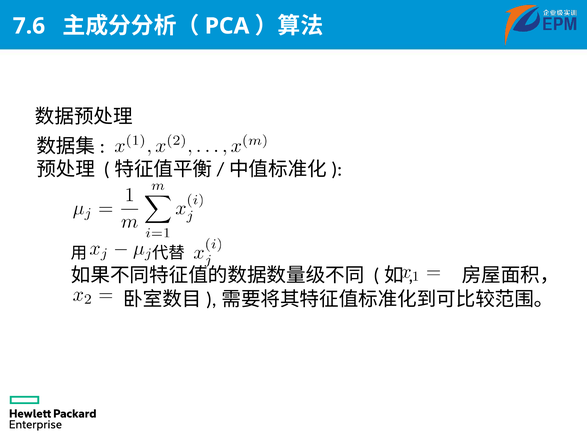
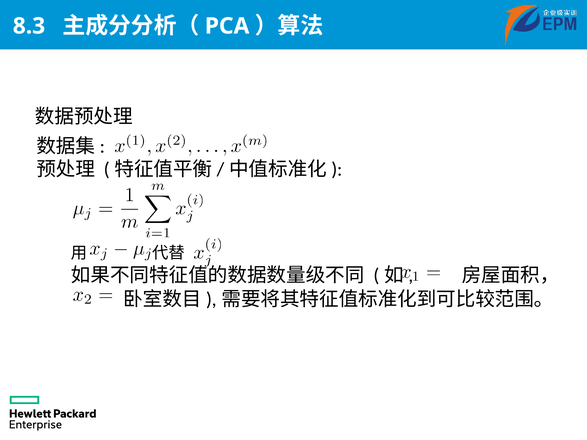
7.6: 7.6 -> 8.3
